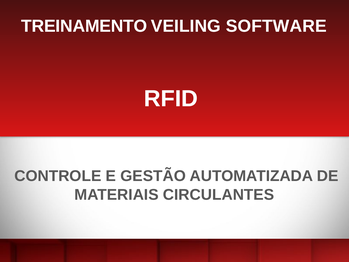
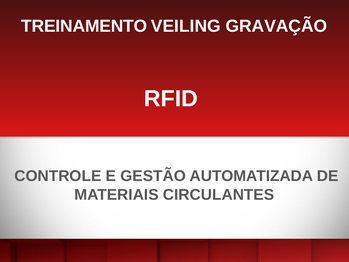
SOFTWARE: SOFTWARE -> GRAVAÇÃO
